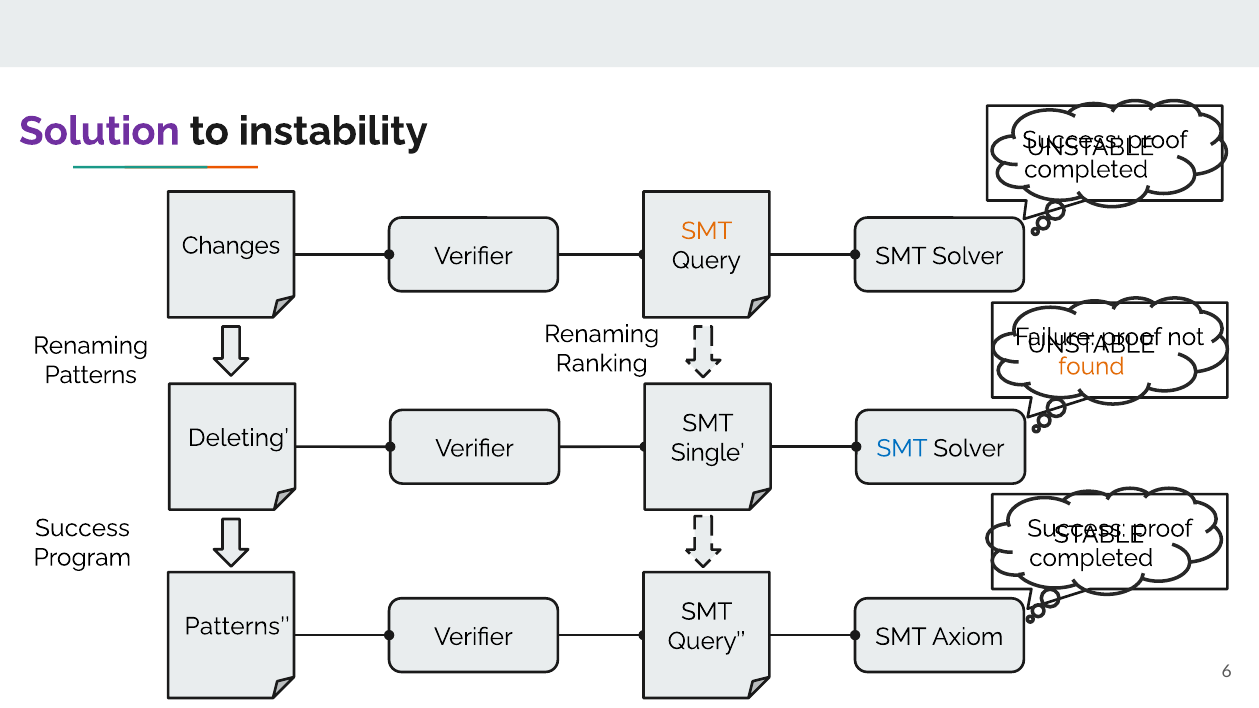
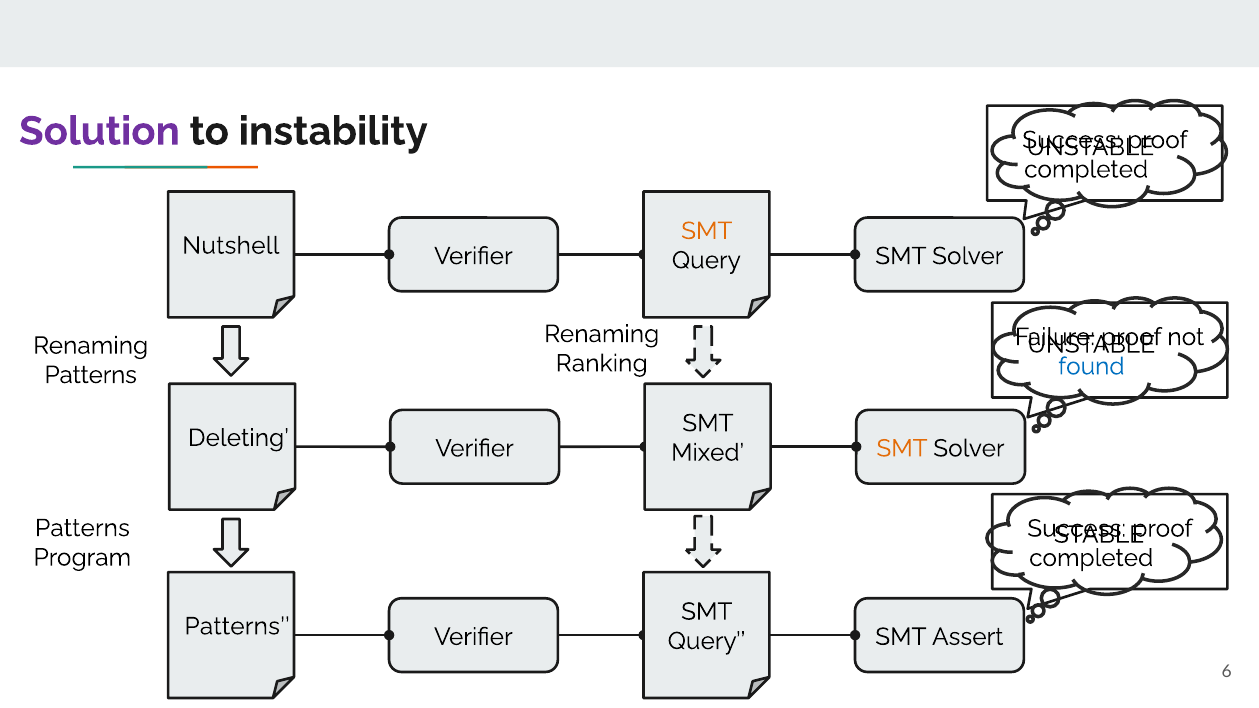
Changes: Changes -> Nutshell
found colour: orange -> blue
SMT at (902, 449) colour: blue -> orange
Single: Single -> Mixed
Success at (82, 528): Success -> Patterns
Axiom: Axiom -> Assert
